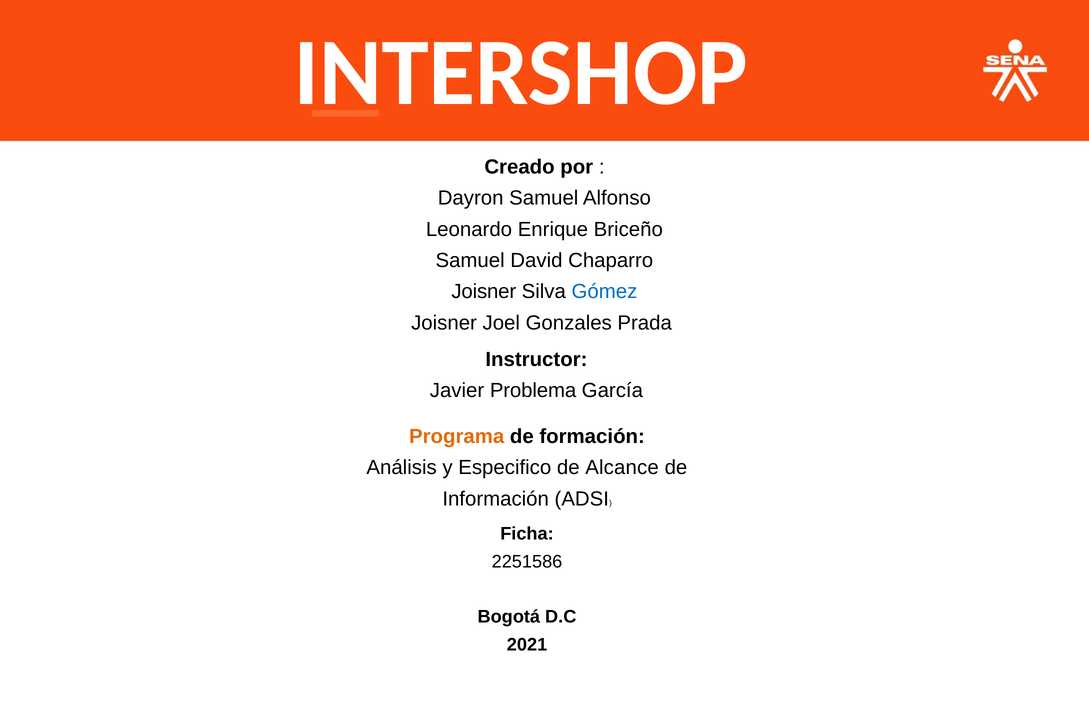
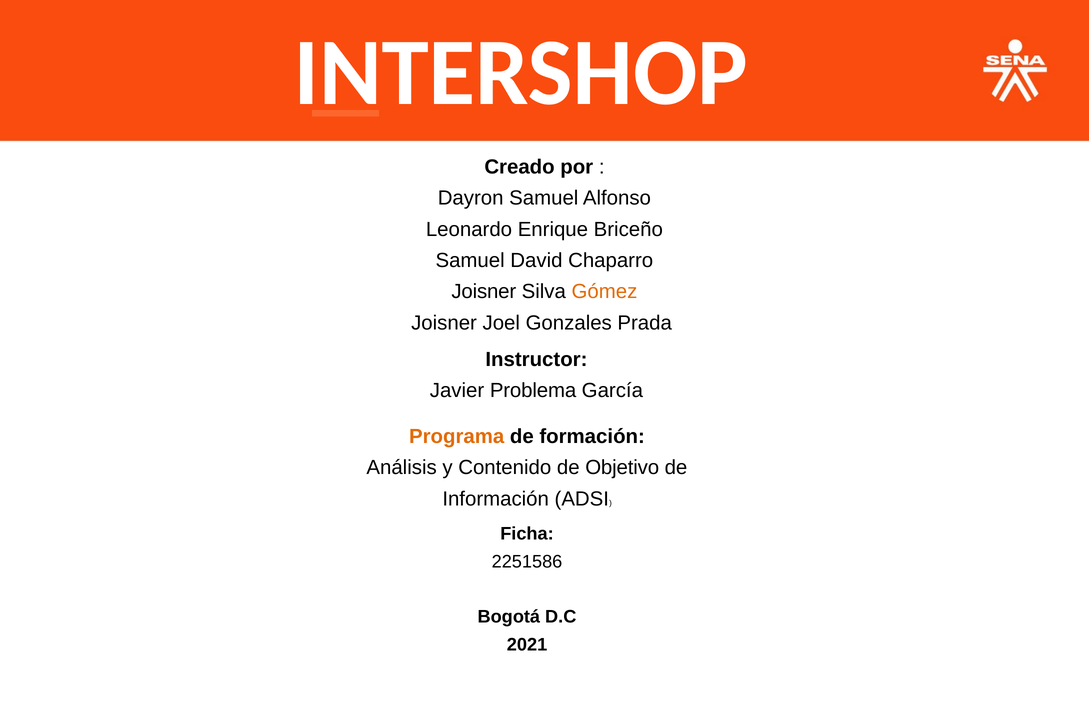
Gómez colour: blue -> orange
Especifico: Especifico -> Contenido
Alcance: Alcance -> Objetivo
